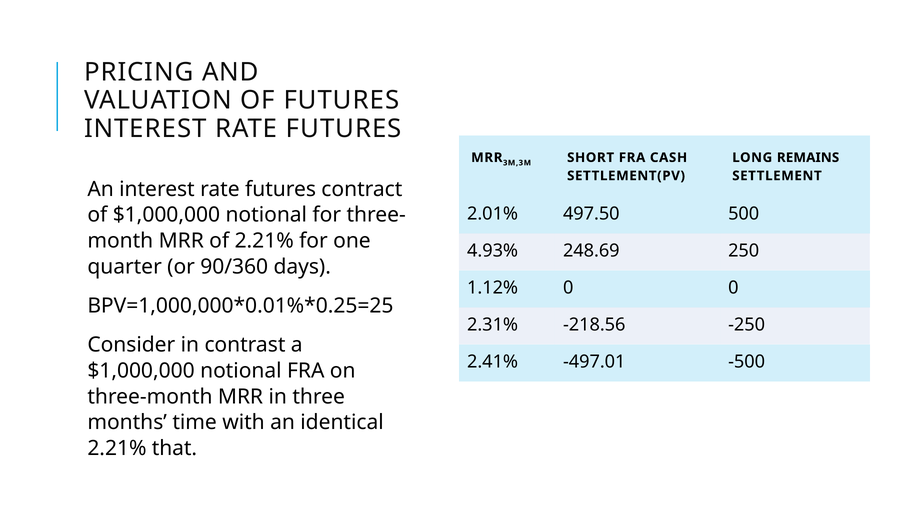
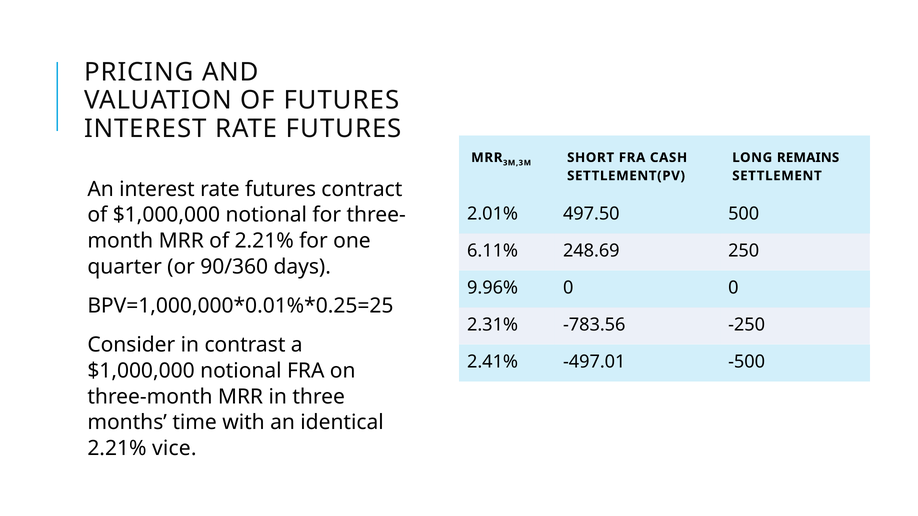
4.93%: 4.93% -> 6.11%
1.12%: 1.12% -> 9.96%
-218.56: -218.56 -> -783.56
that: that -> vice
